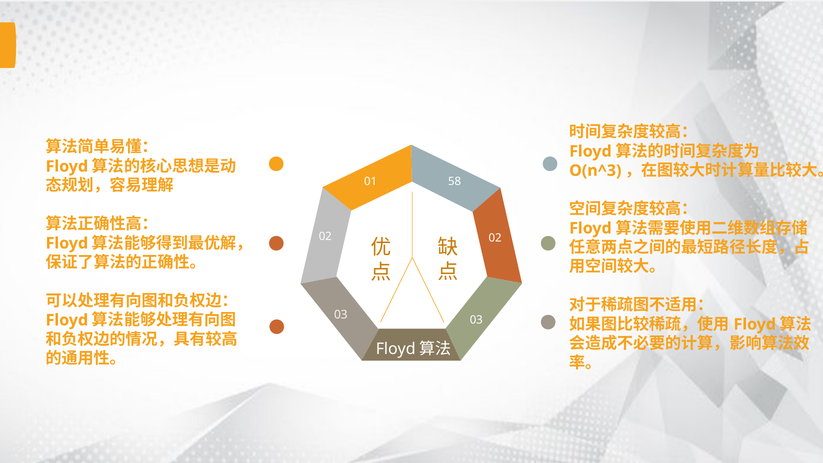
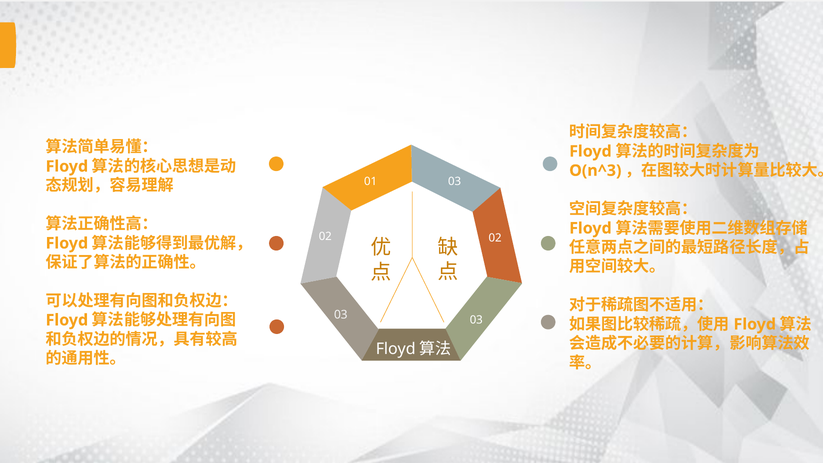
01 58: 58 -> 03
